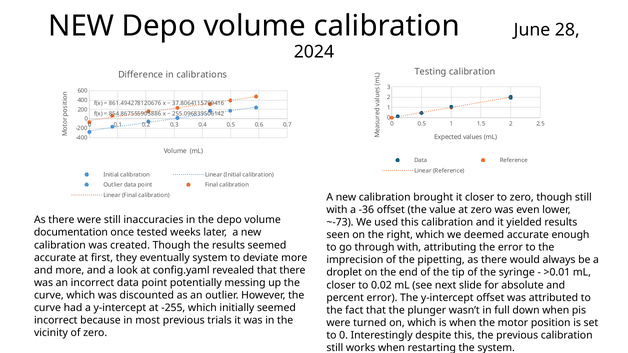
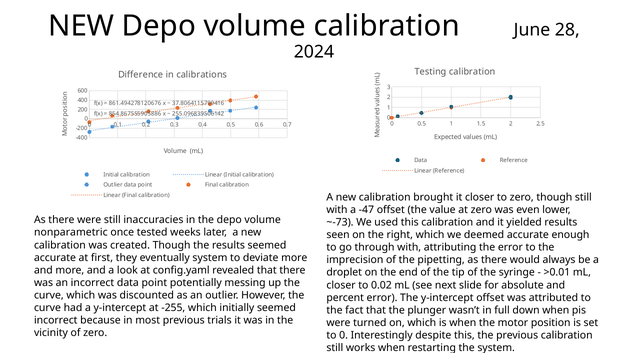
-36: -36 -> -47
documentation: documentation -> nonparametric
